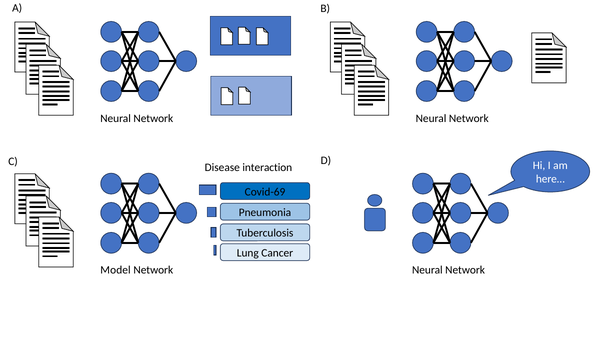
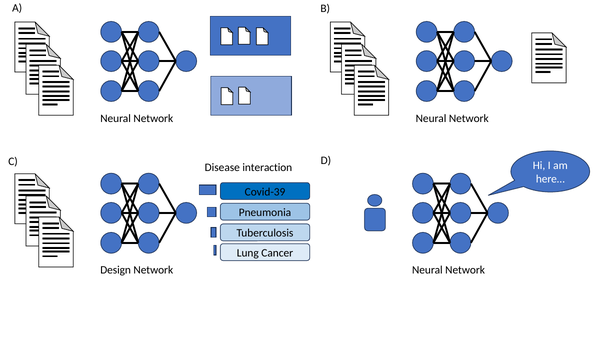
Covid-69: Covid-69 -> Covid-39
Model: Model -> Design
